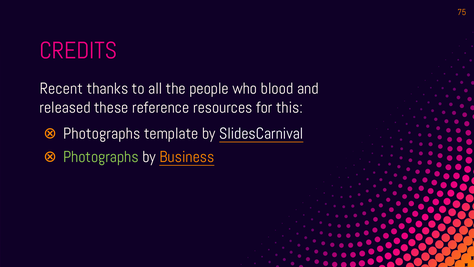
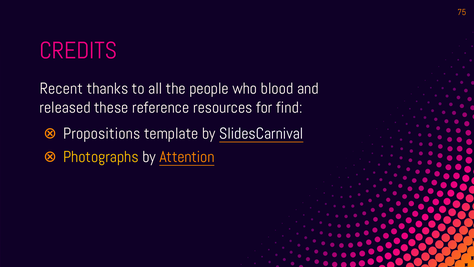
this: this -> find
Photographs at (102, 133): Photographs -> Propositions
Photographs at (101, 157) colour: light green -> yellow
Business: Business -> Attention
